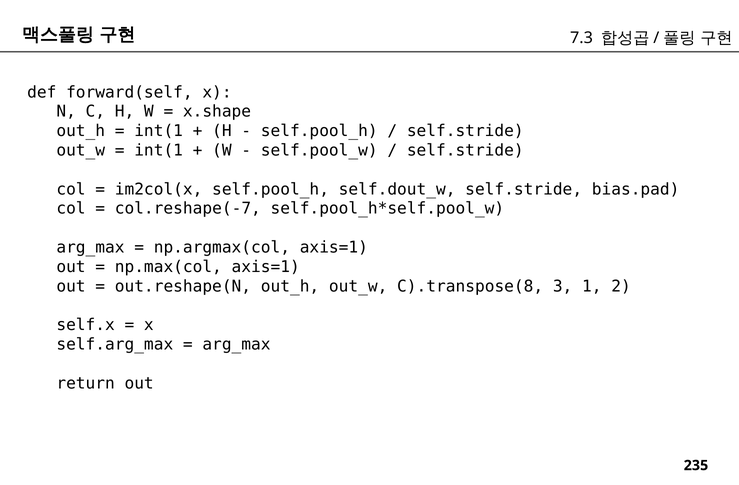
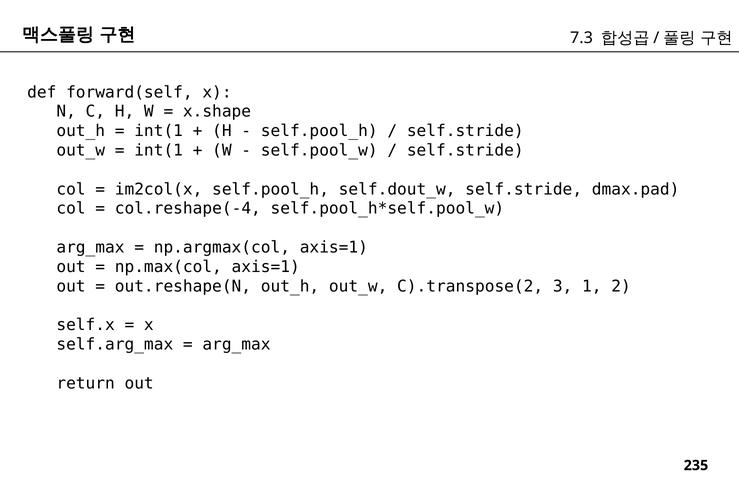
bias.pad: bias.pad -> dmax.pad
col.reshape(-7: col.reshape(-7 -> col.reshape(-4
C).transpose(8: C).transpose(8 -> C).transpose(2
